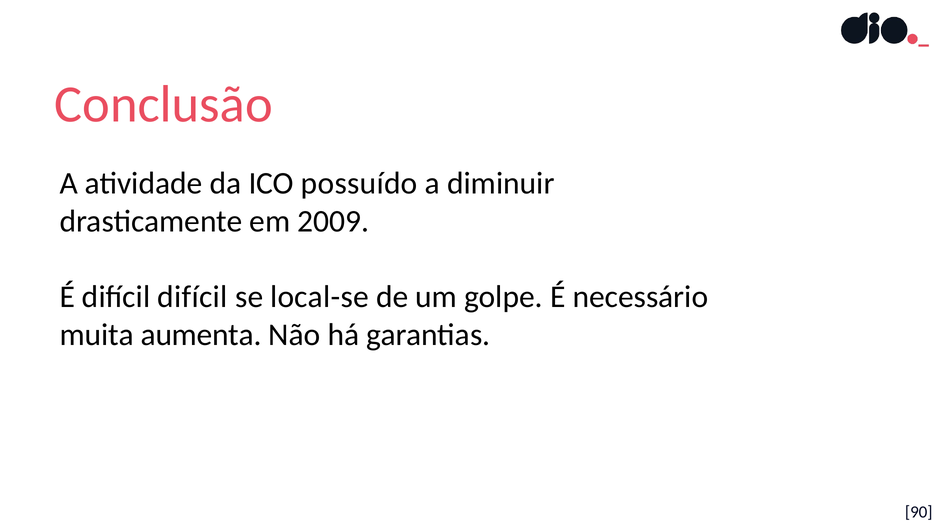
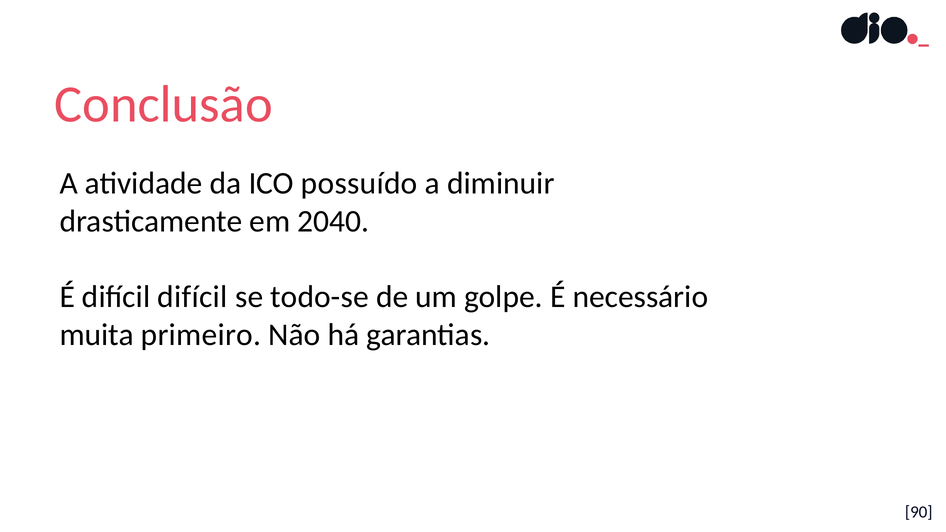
2009: 2009 -> 2040
local-se: local-se -> todo-se
aumenta: aumenta -> primeiro
